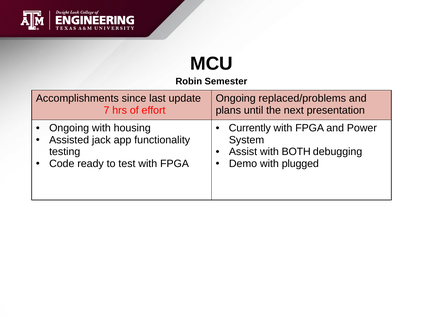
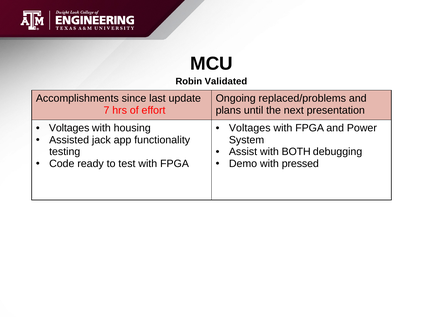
Semester: Semester -> Validated
Ongoing at (69, 128): Ongoing -> Voltages
Currently at (250, 128): Currently -> Voltages
plugged: plugged -> pressed
